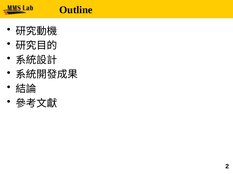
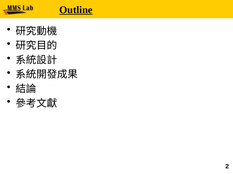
Outline underline: none -> present
